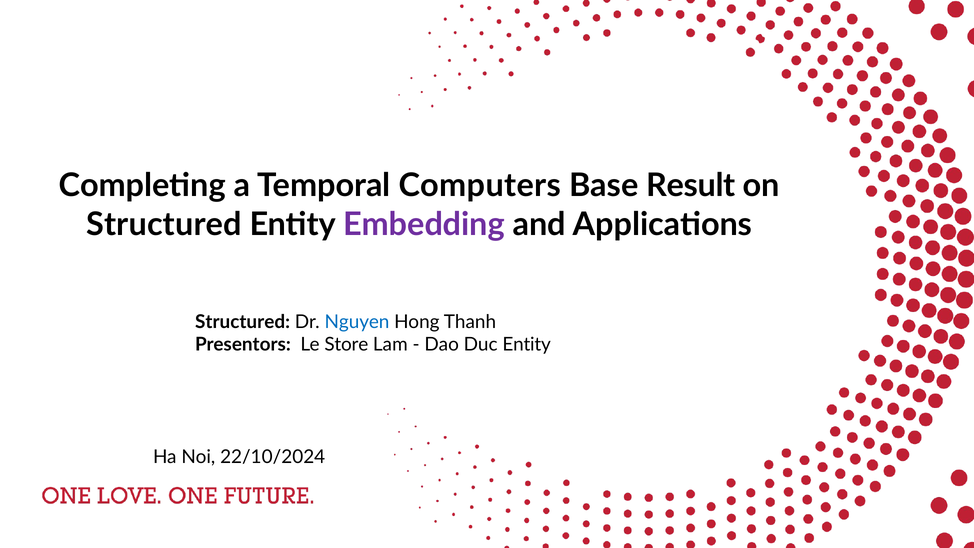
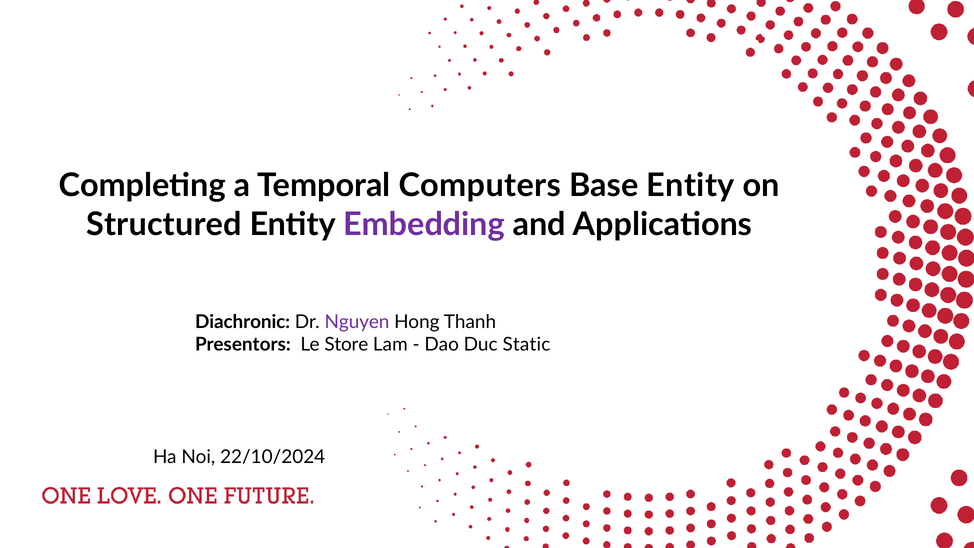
Base Result: Result -> Entity
Structured at (243, 322): Structured -> Diachronic
Nguyen colour: blue -> purple
Duc Entity: Entity -> Static
